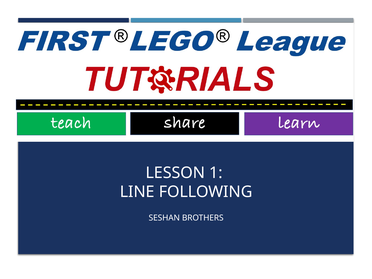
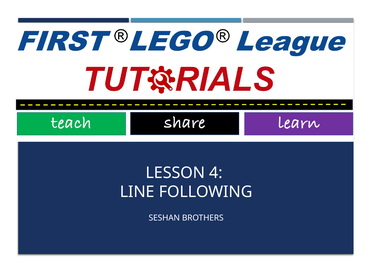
1: 1 -> 4
